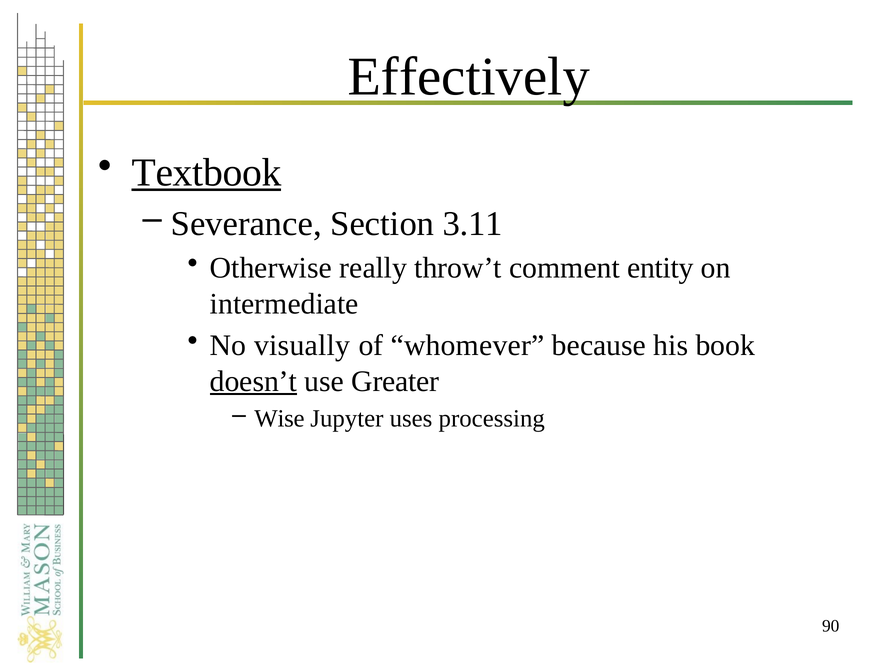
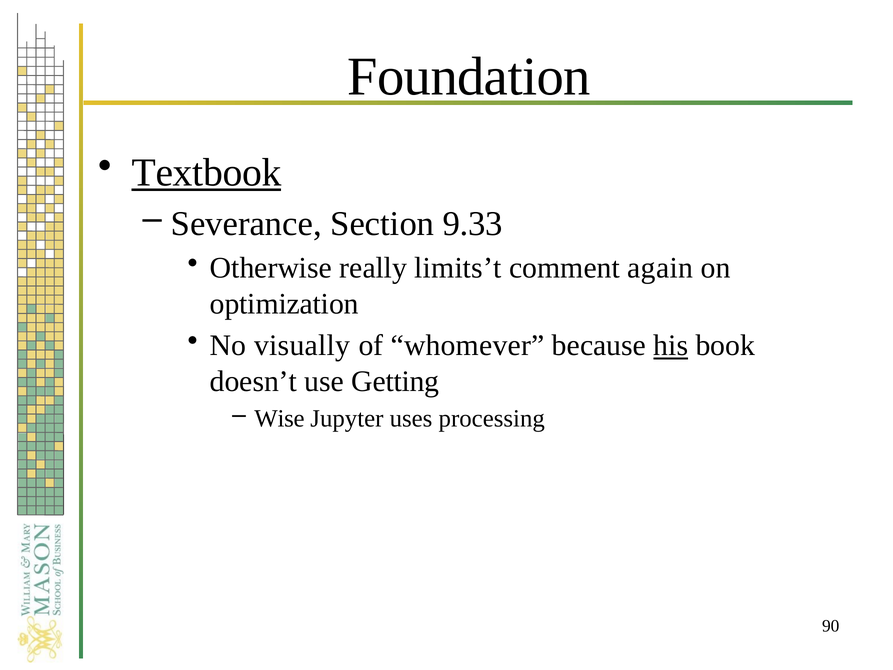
Effectively: Effectively -> Foundation
3.11: 3.11 -> 9.33
throw’t: throw’t -> limits’t
entity: entity -> again
intermediate: intermediate -> optimization
his underline: none -> present
doesn’t underline: present -> none
Greater: Greater -> Getting
